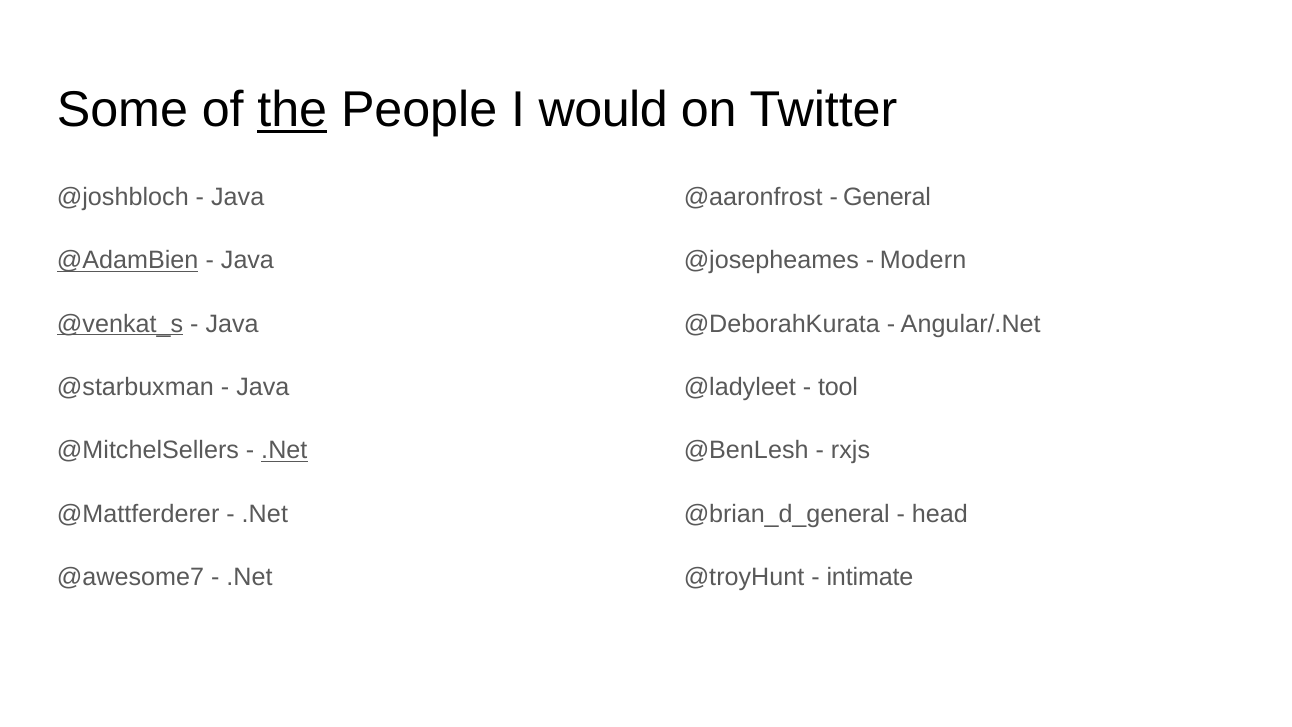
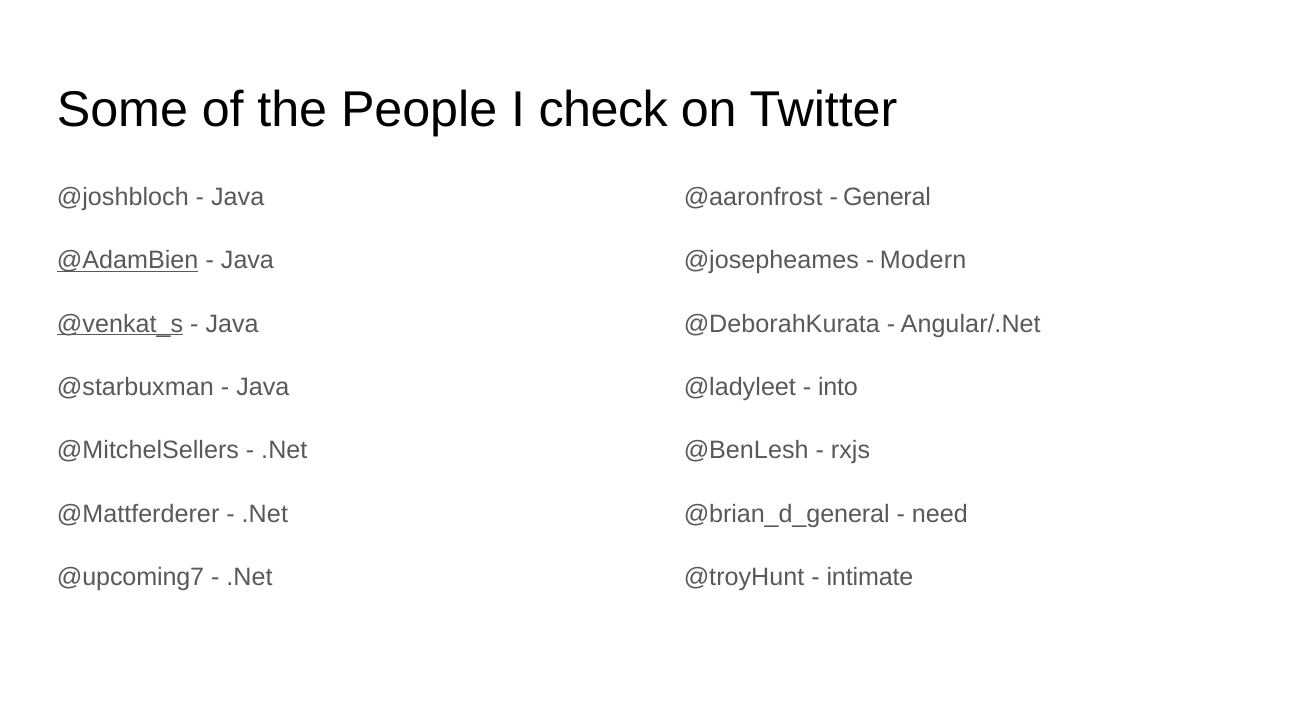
the underline: present -> none
would: would -> check
tool: tool -> into
.Net at (284, 450) underline: present -> none
head: head -> need
@awesome7: @awesome7 -> @upcoming7
